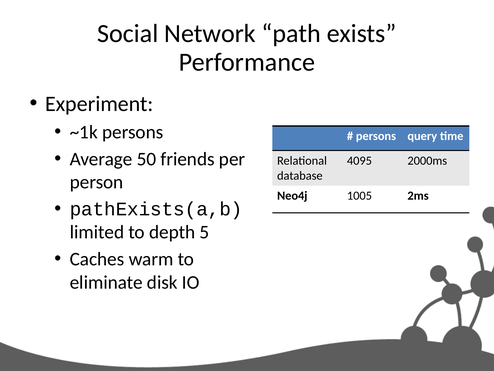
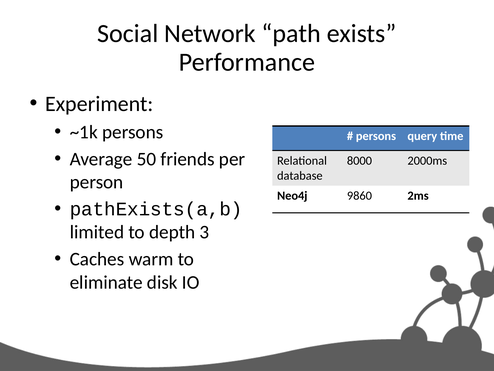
4095: 4095 -> 8000
1005: 1005 -> 9860
5: 5 -> 3
